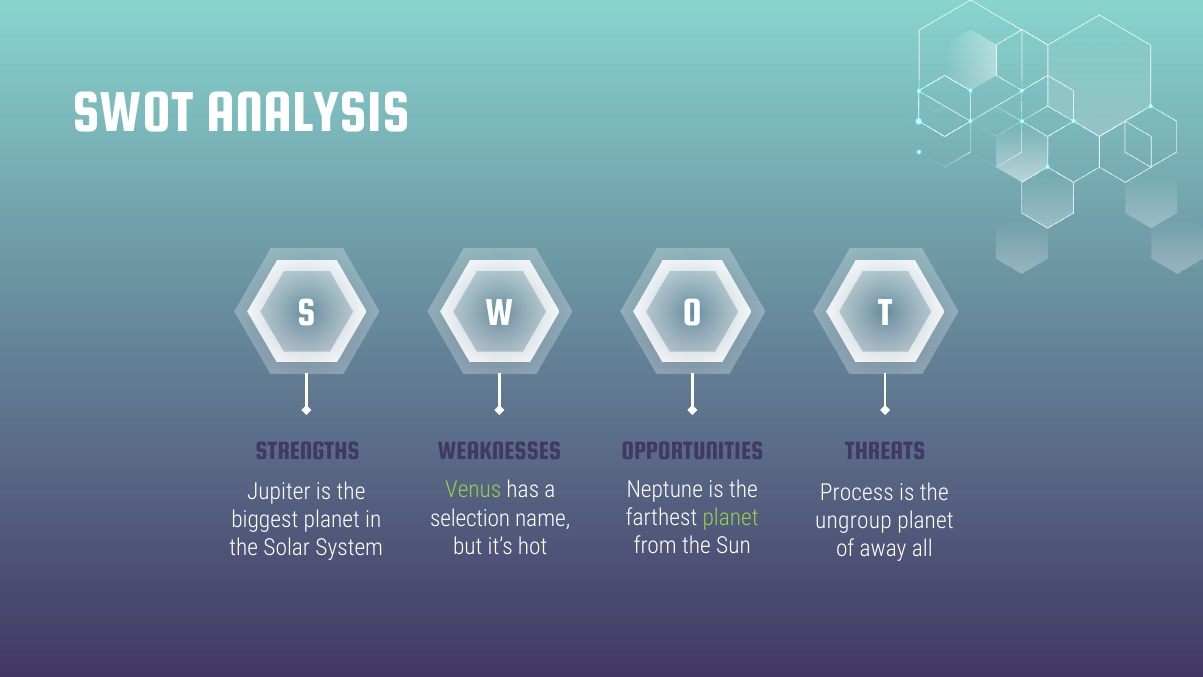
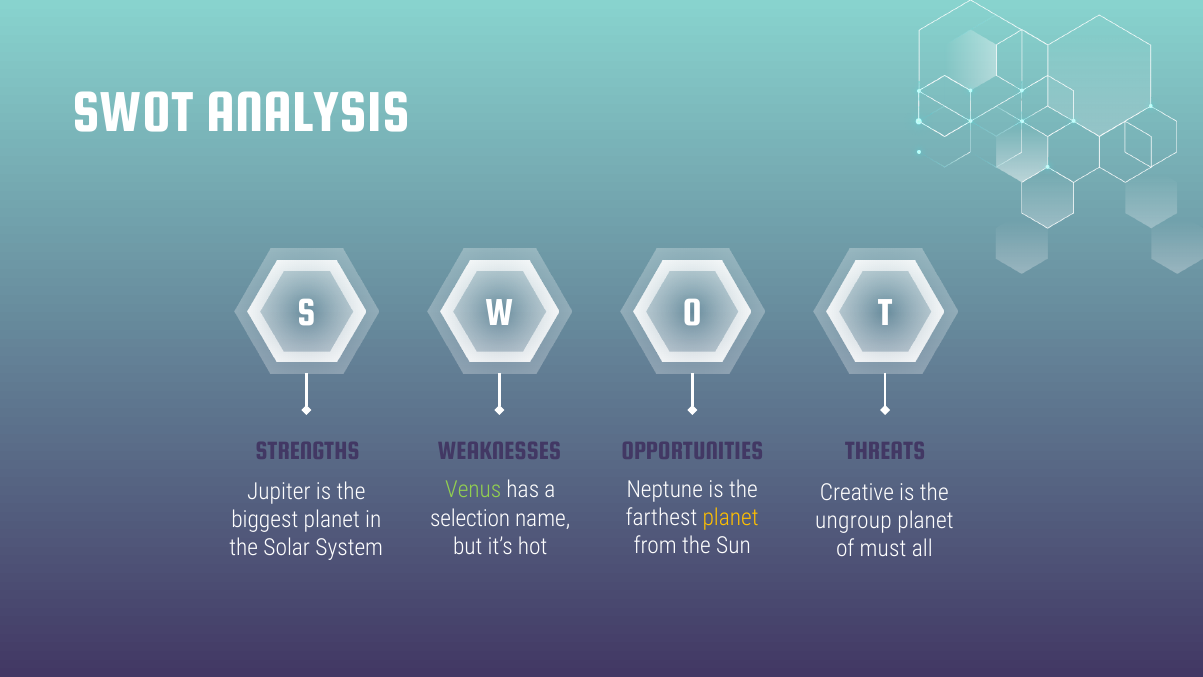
Process: Process -> Creative
planet at (731, 518) colour: light green -> yellow
away: away -> must
